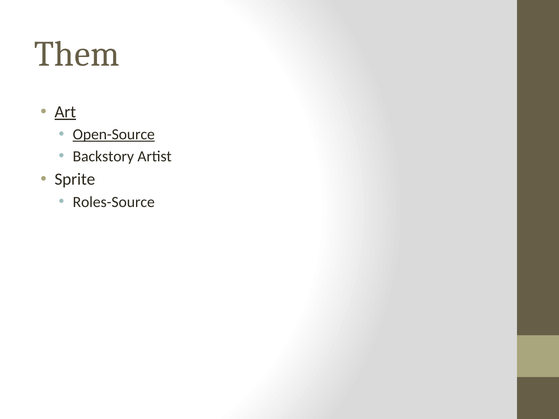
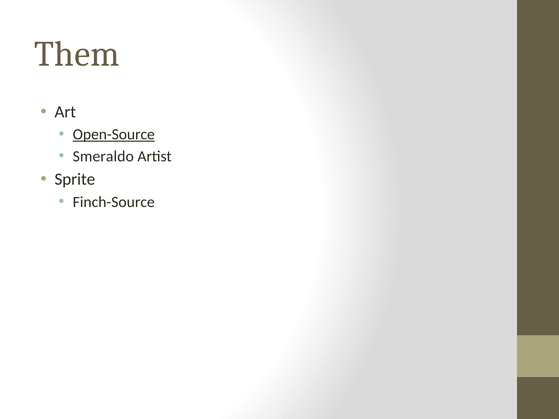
Art underline: present -> none
Backstory: Backstory -> Smeraldo
Roles-Source: Roles-Source -> Finch-Source
